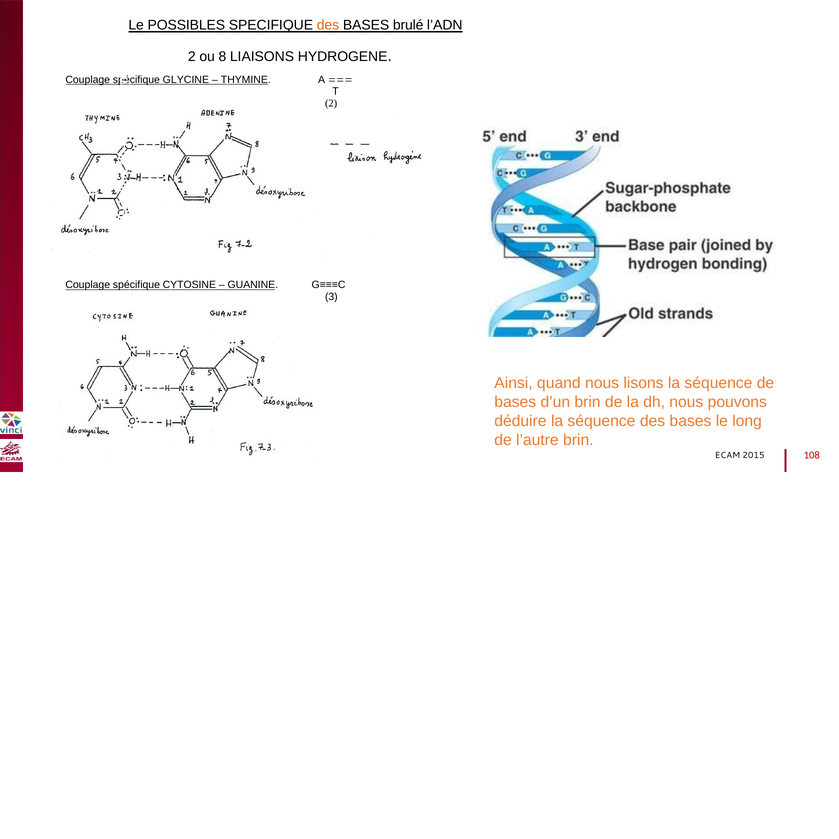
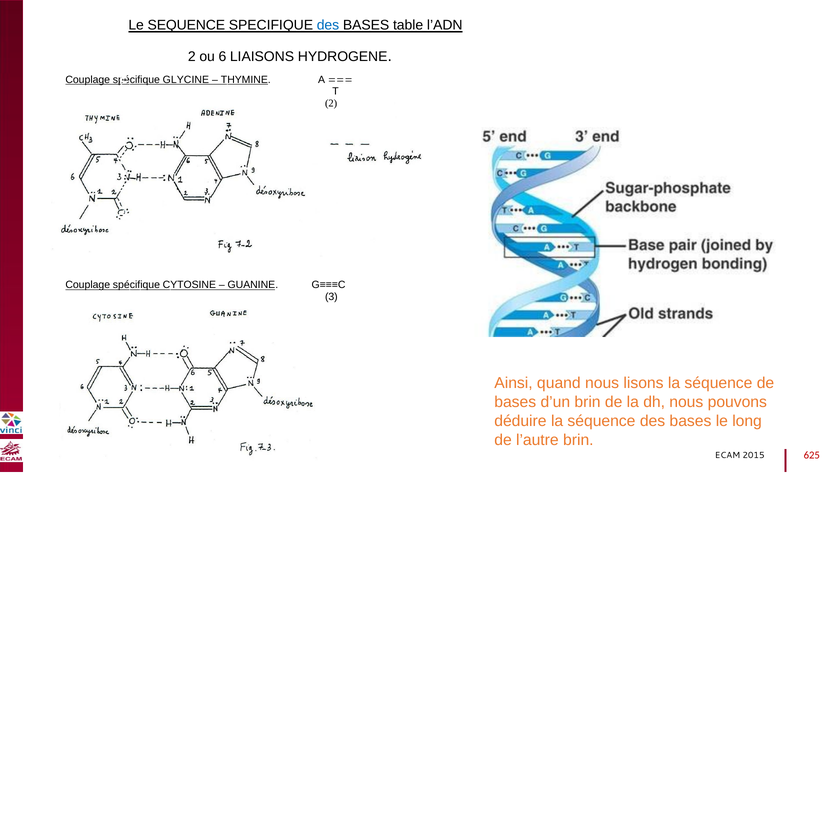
POSSIBLES: POSSIBLES -> SEQUENCE
des at (328, 25) colour: orange -> blue
brulé: brulé -> table
8: 8 -> 6
108: 108 -> 625
